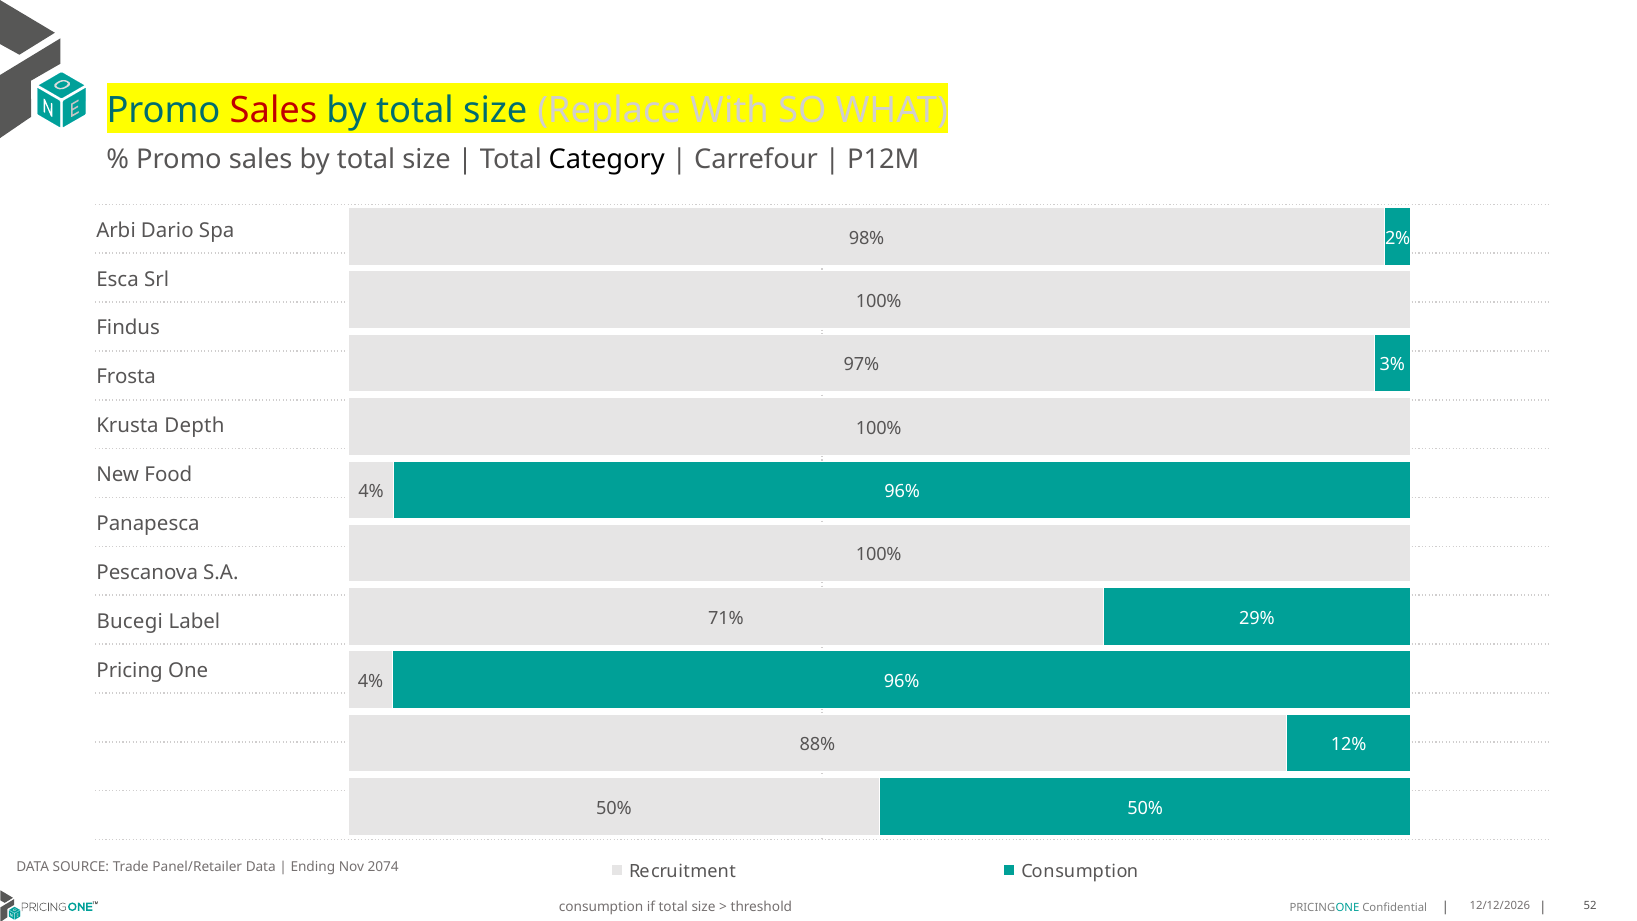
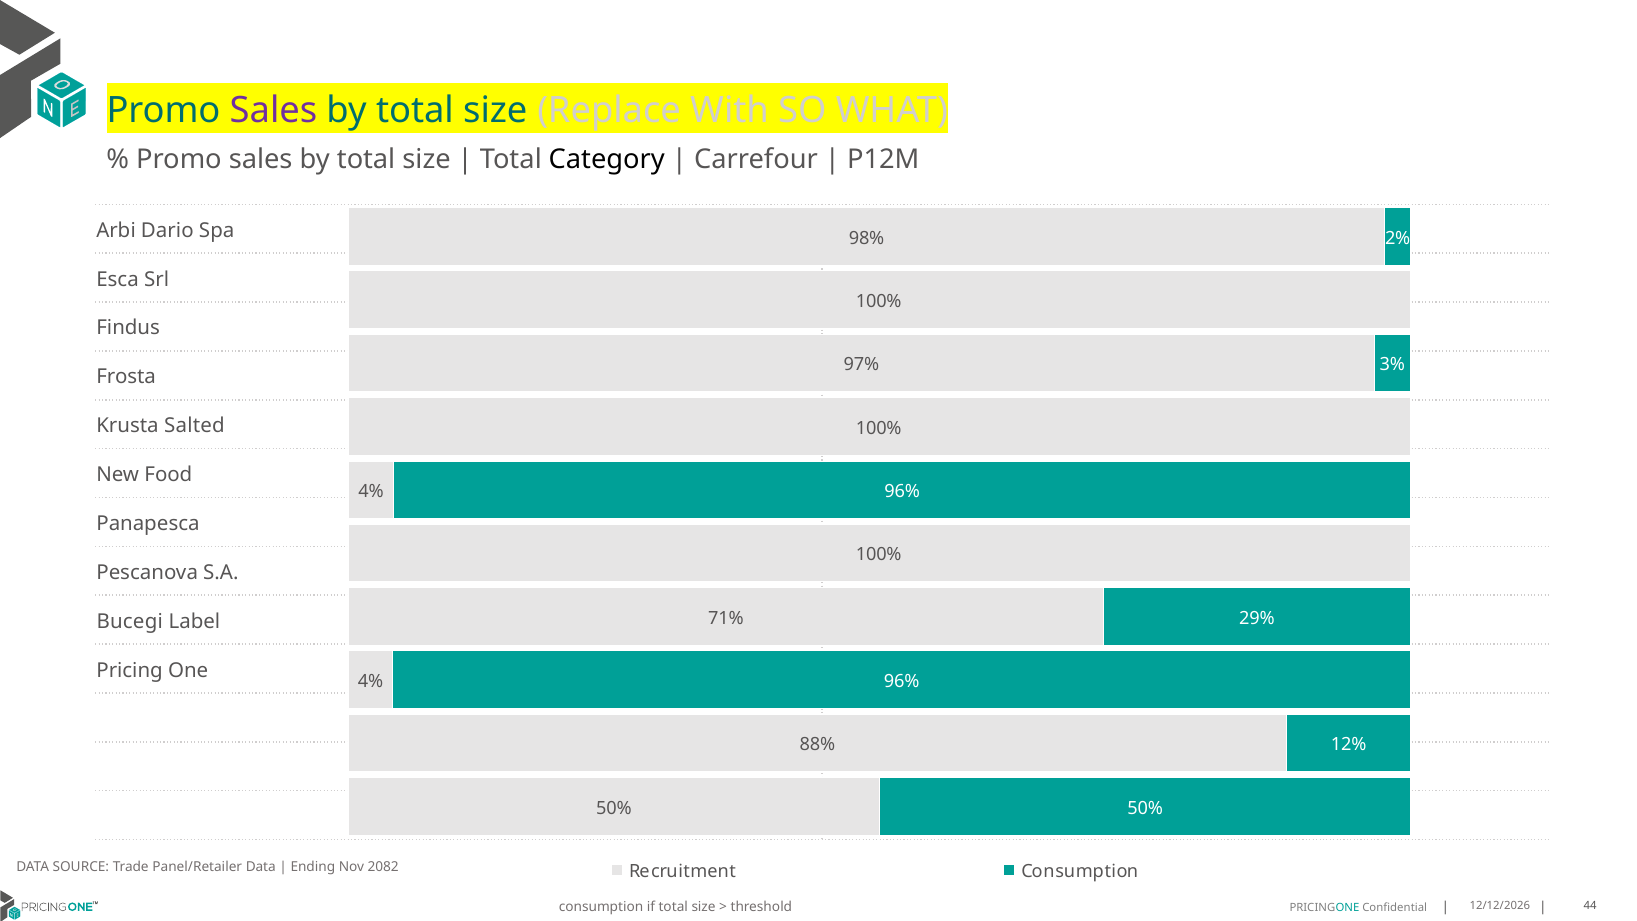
Sales at (273, 110) colour: red -> purple
Depth: Depth -> Salted
2074: 2074 -> 2082
52: 52 -> 44
